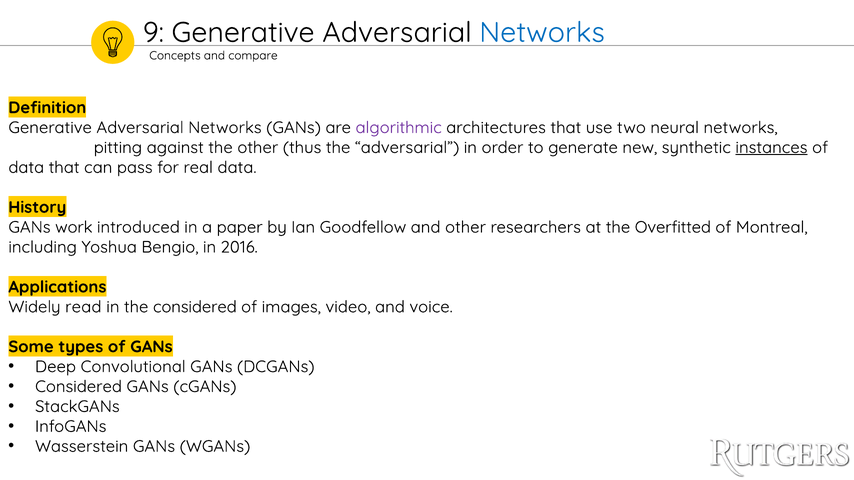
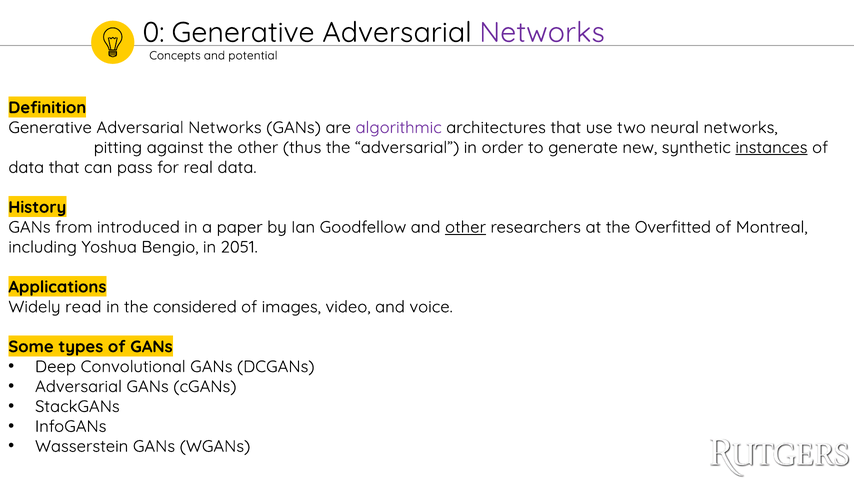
9: 9 -> 0
Networks at (542, 33) colour: blue -> purple
compare: compare -> potential
work: work -> from
other at (466, 227) underline: none -> present
2016: 2016 -> 2051
Considered at (78, 387): Considered -> Adversarial
